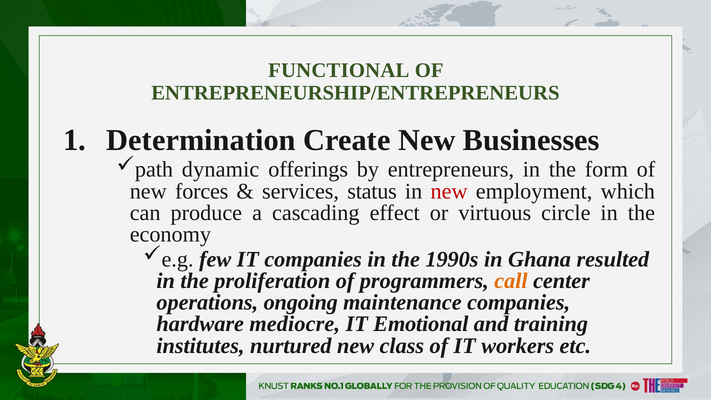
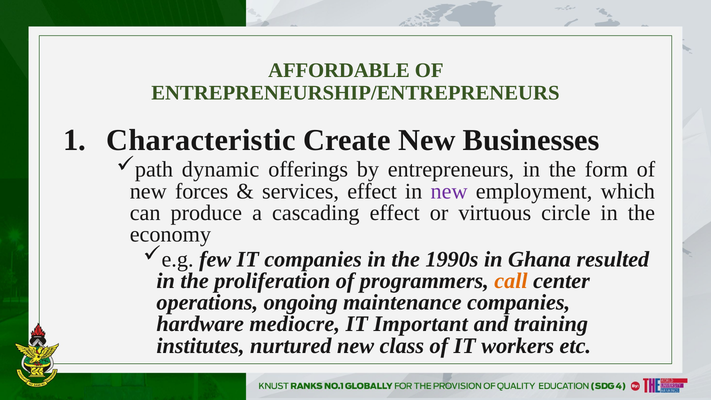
FUNCTIONAL: FUNCTIONAL -> AFFORDABLE
Determination: Determination -> Characteristic
services status: status -> effect
new at (449, 191) colour: red -> purple
Emotional: Emotional -> Important
